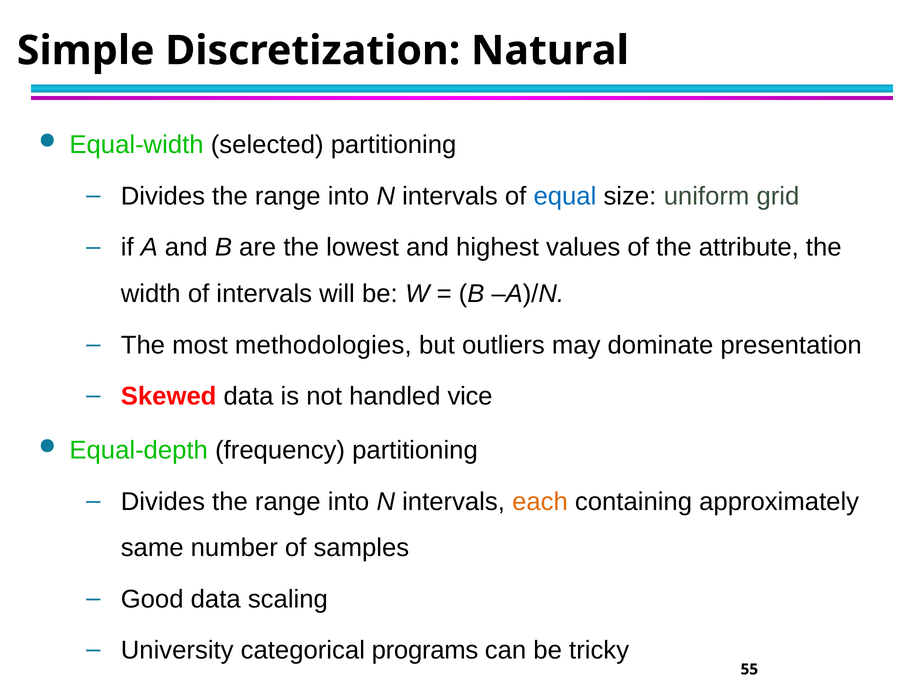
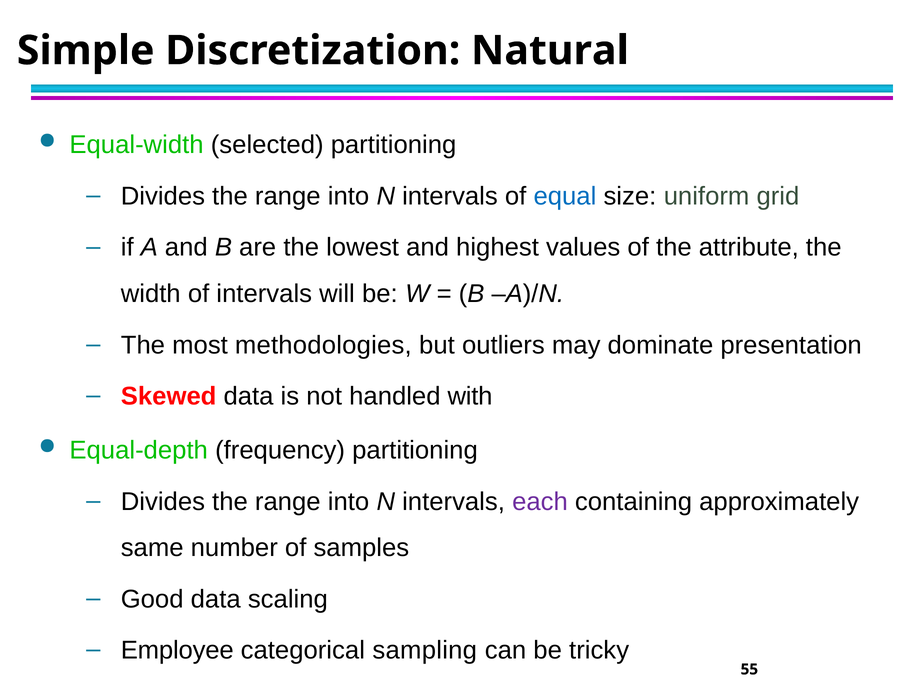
vice: vice -> with
each colour: orange -> purple
University: University -> Employee
programs: programs -> sampling
